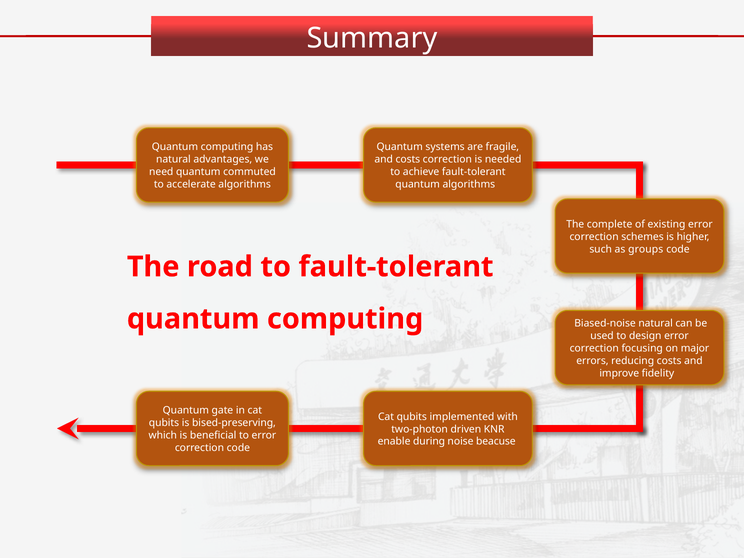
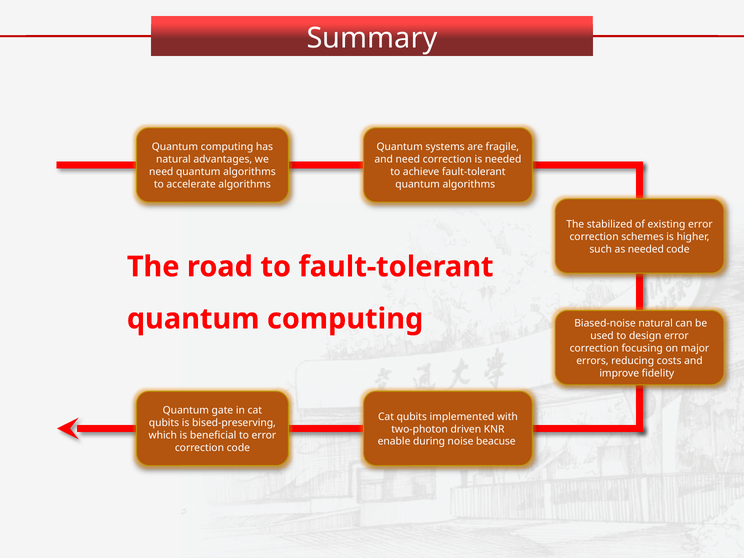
and costs: costs -> need
need quantum commuted: commuted -> algorithms
complete: complete -> stabilized
as groups: groups -> needed
